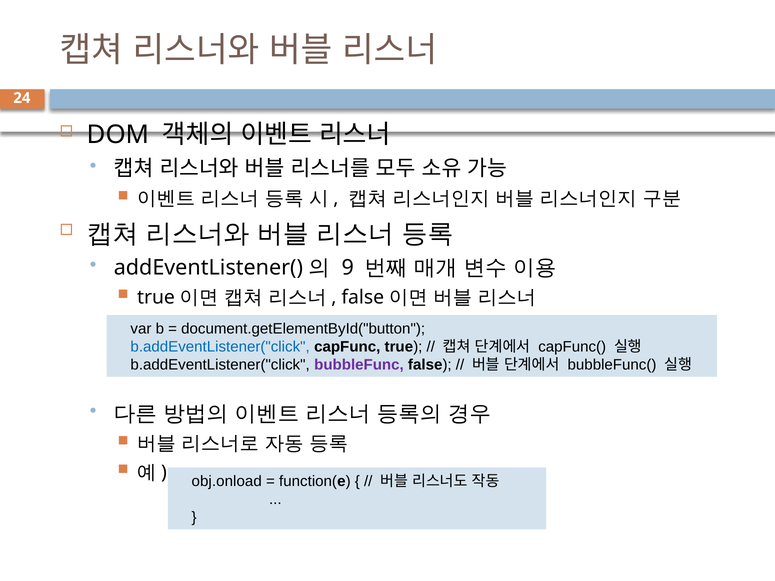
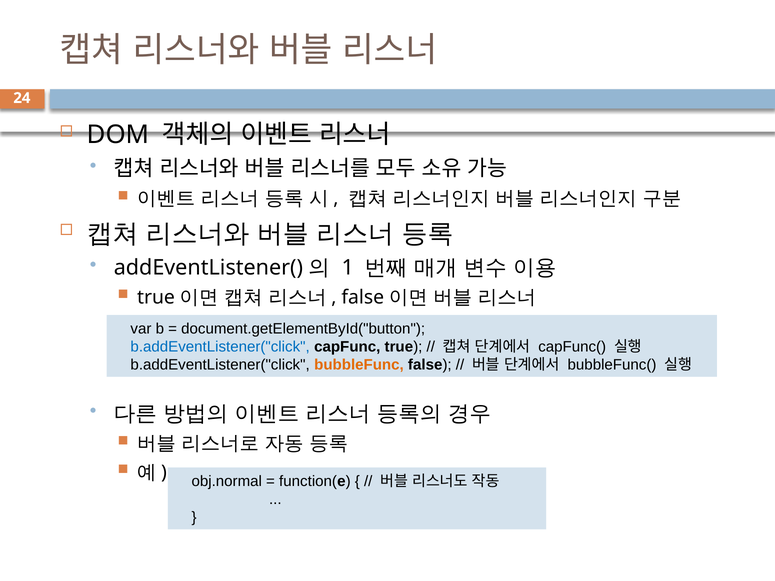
9: 9 -> 1
bubbleFunc colour: purple -> orange
obj.onload: obj.onload -> obj.normal
